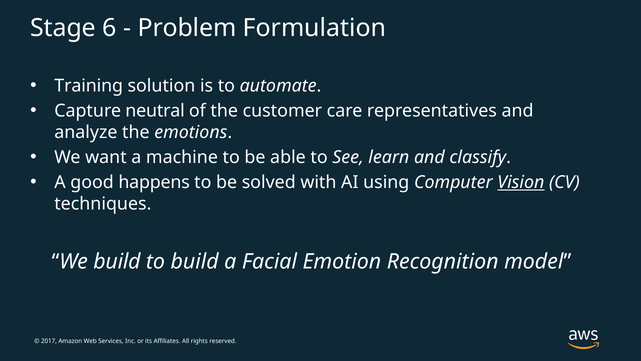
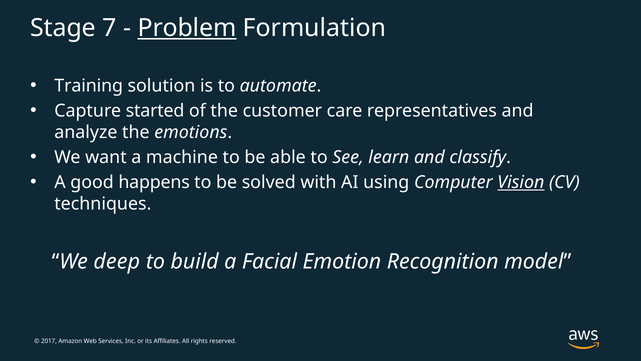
6: 6 -> 7
Problem underline: none -> present
neutral: neutral -> started
We build: build -> deep
